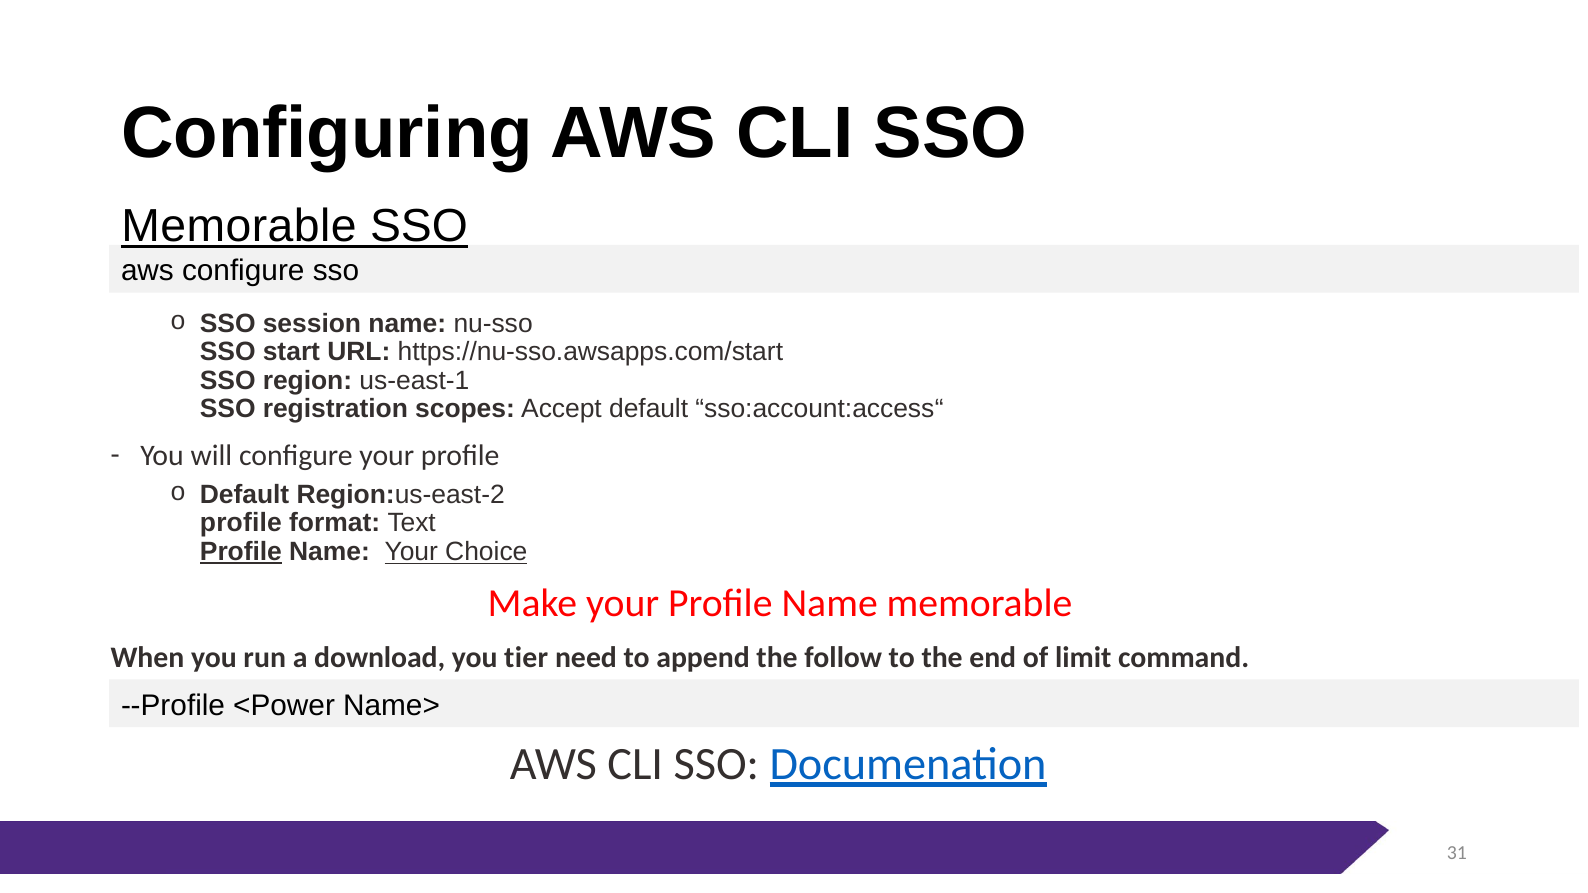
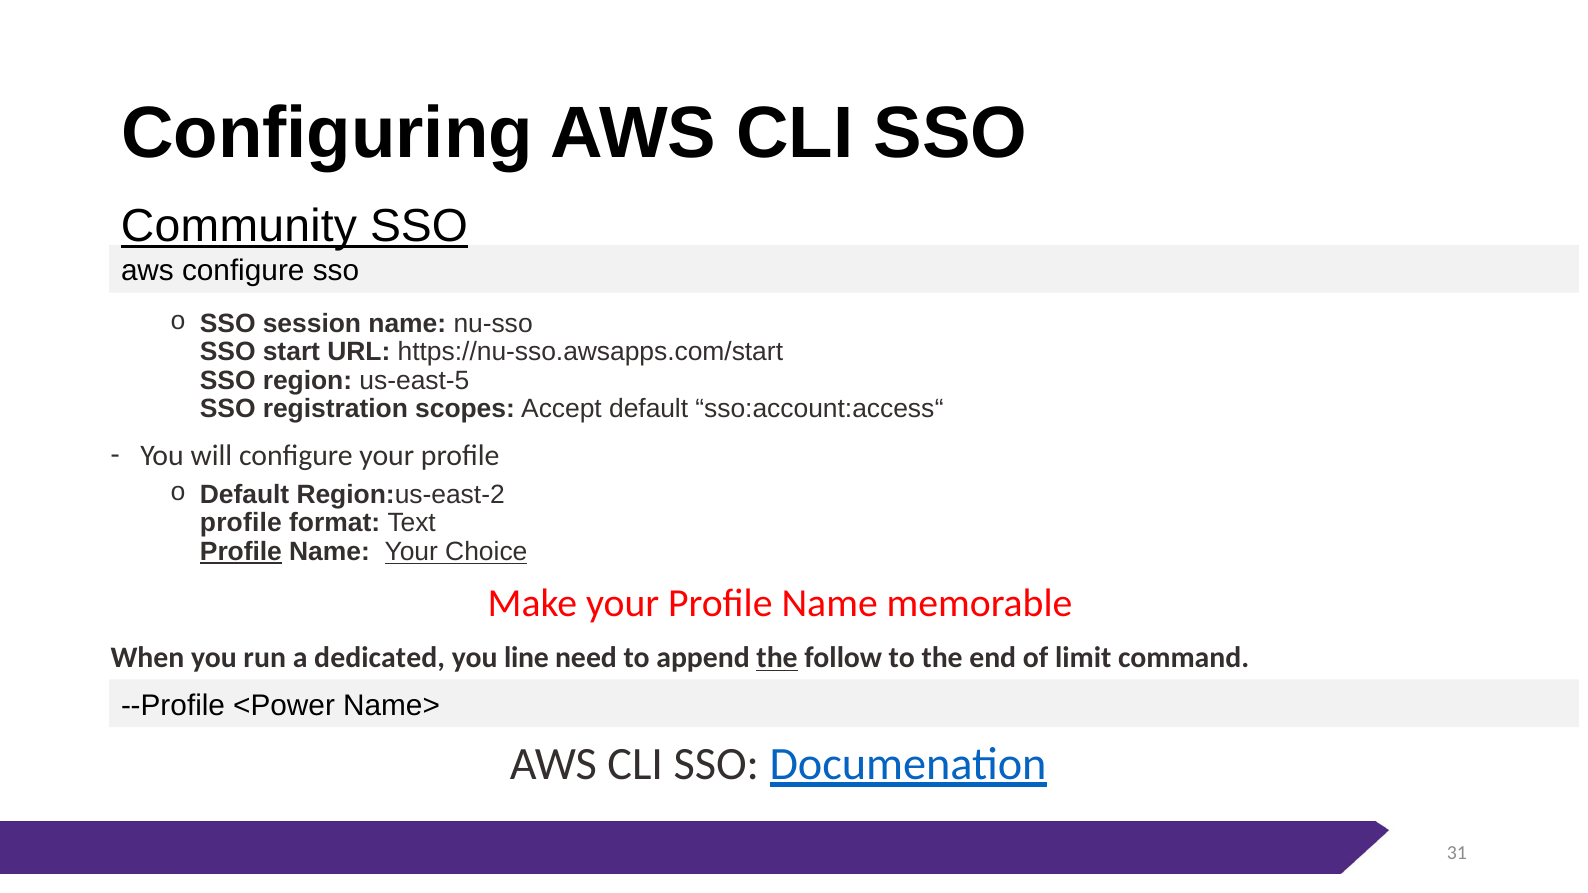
Memorable at (239, 226): Memorable -> Community
us-east-1: us-east-1 -> us-east-5
download: download -> dedicated
tier: tier -> line
the at (777, 658) underline: none -> present
